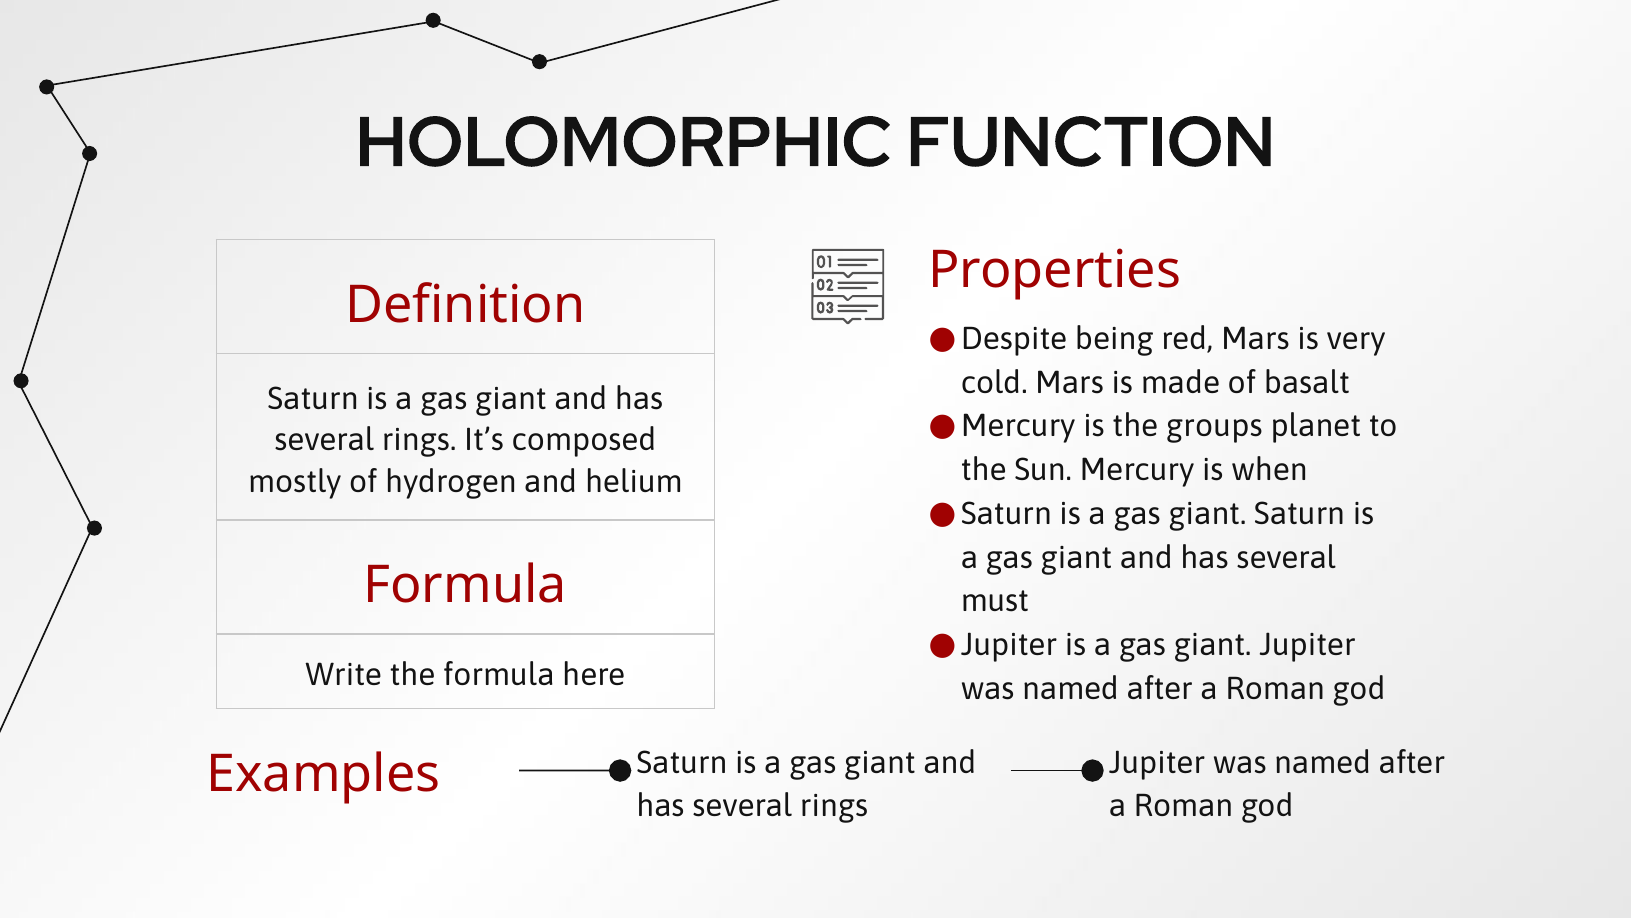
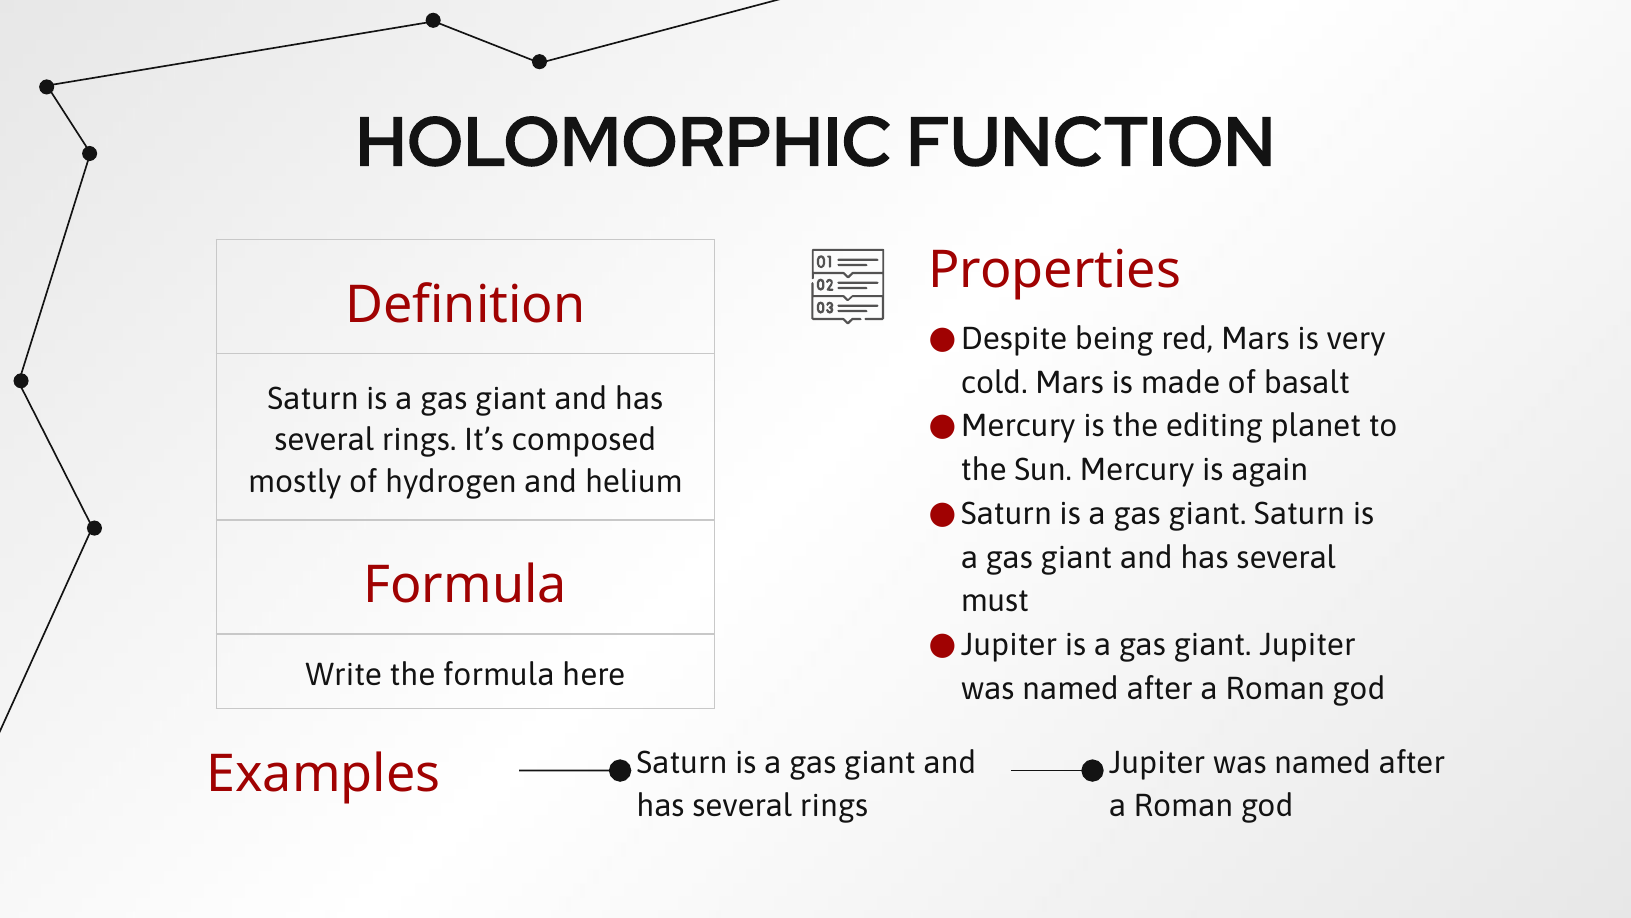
groups: groups -> editing
when: when -> again
